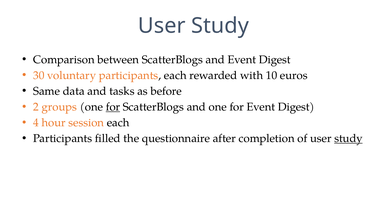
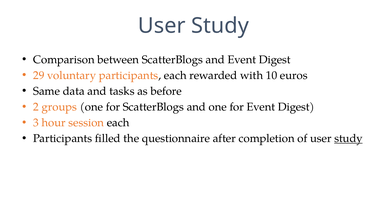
30: 30 -> 29
for at (113, 107) underline: present -> none
4: 4 -> 3
